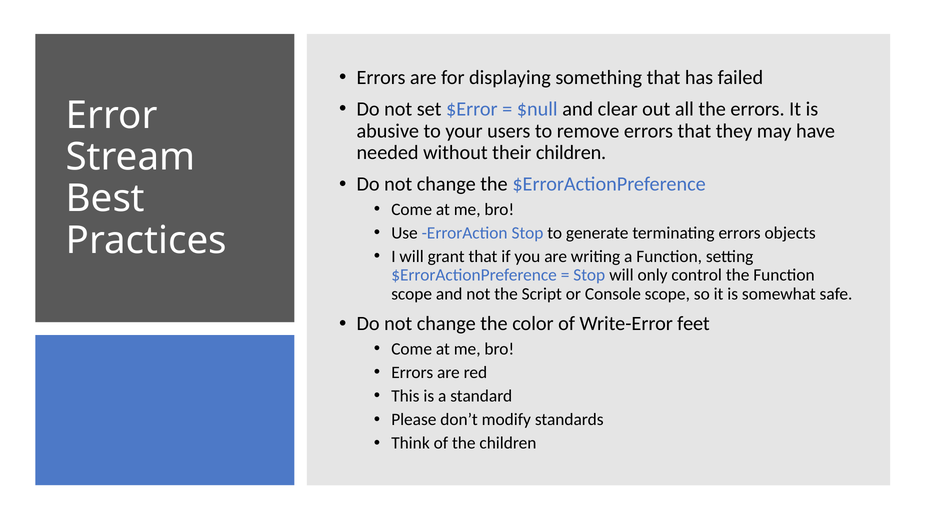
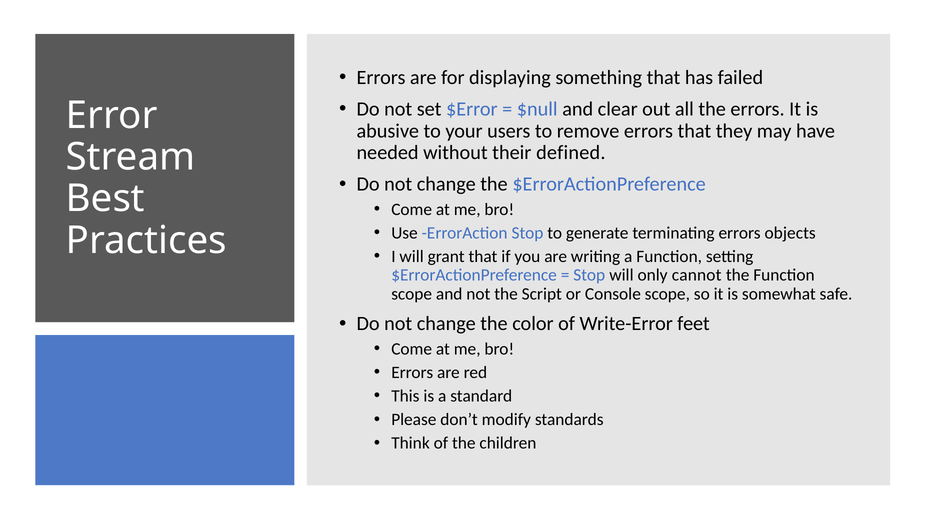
their children: children -> defined
control: control -> cannot
